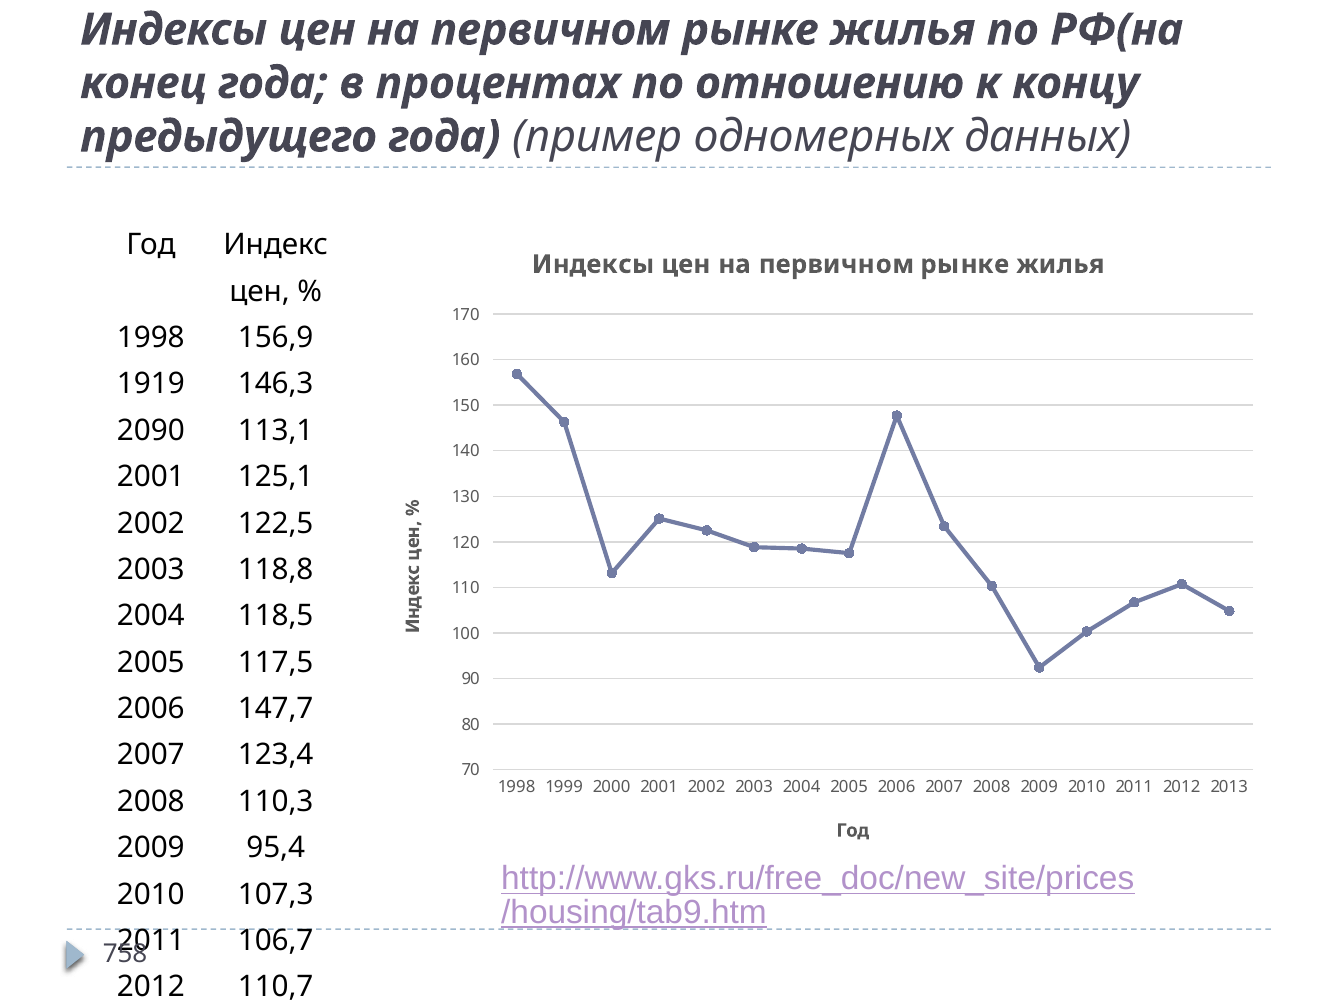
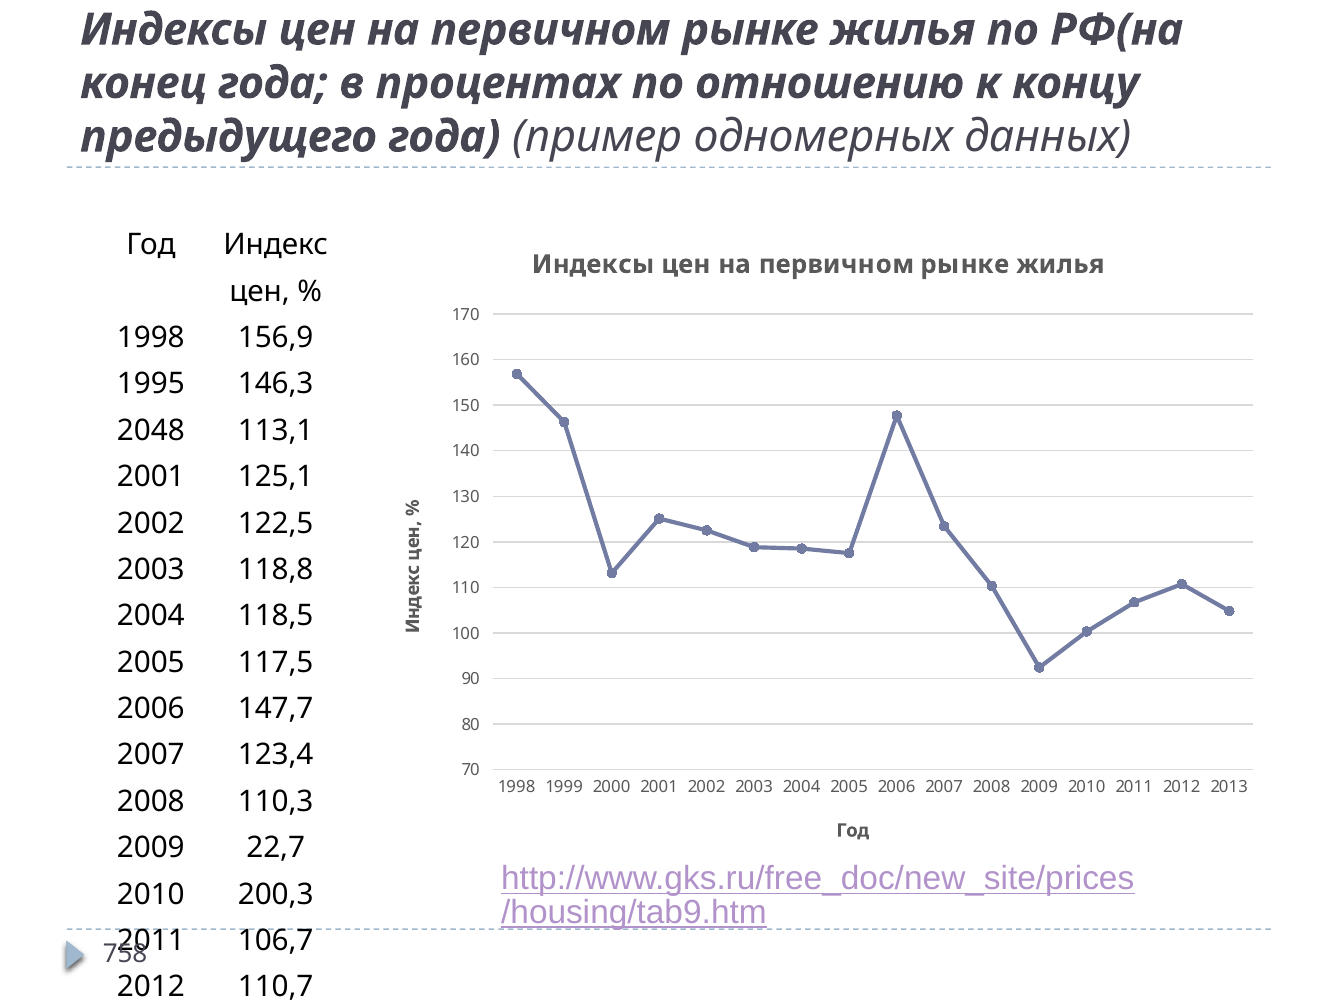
1919: 1919 -> 1995
2090: 2090 -> 2048
95,4: 95,4 -> 22,7
107,3: 107,3 -> 200,3
